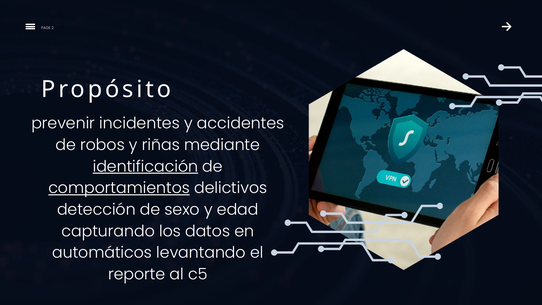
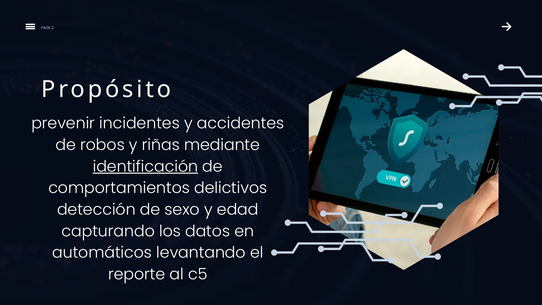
comportamientos underline: present -> none
